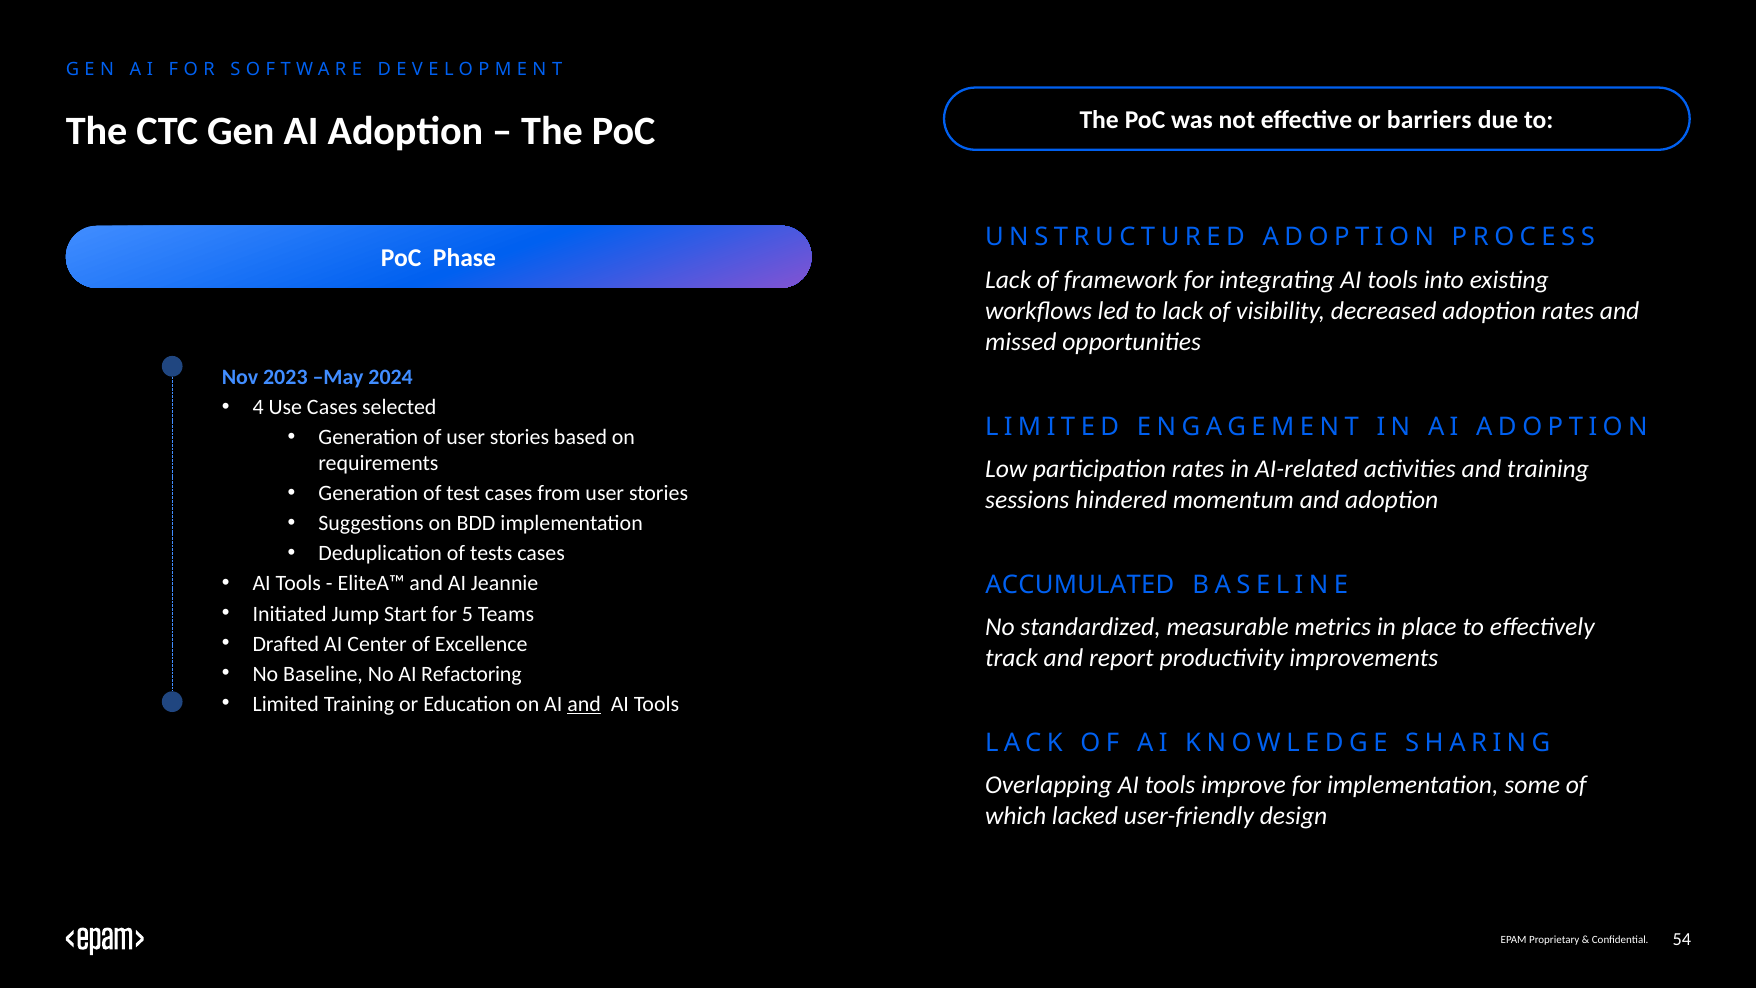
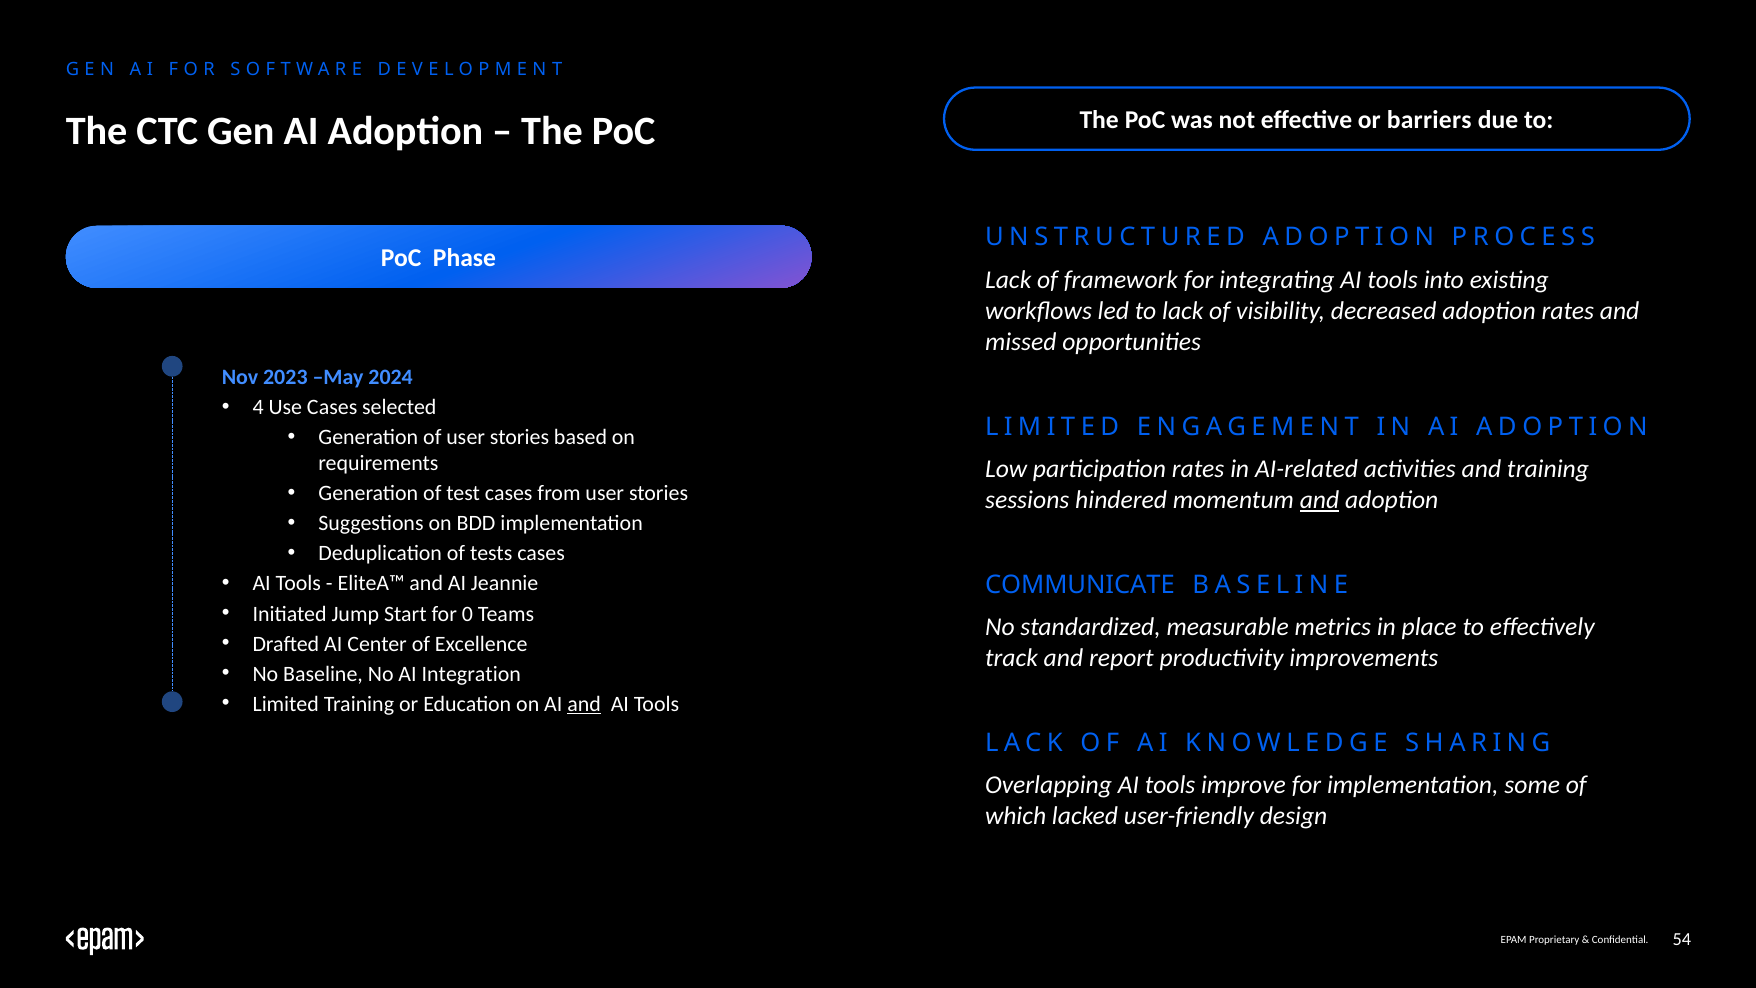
and at (1320, 500) underline: none -> present
ACCUMULATED: ACCUMULATED -> COMMUNICATE
5: 5 -> 0
Refactoring: Refactoring -> Integration
